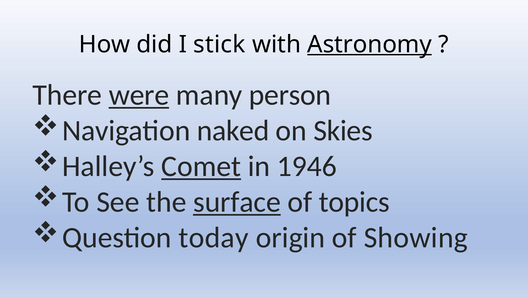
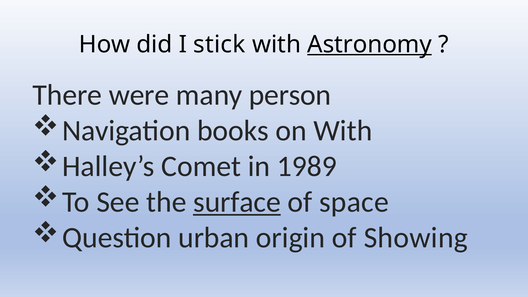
were underline: present -> none
naked: naked -> books
on Skies: Skies -> With
Comet underline: present -> none
1946: 1946 -> 1989
topics: topics -> space
today: today -> urban
